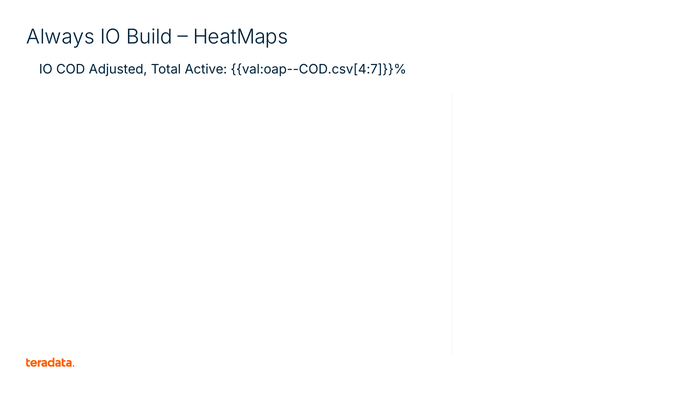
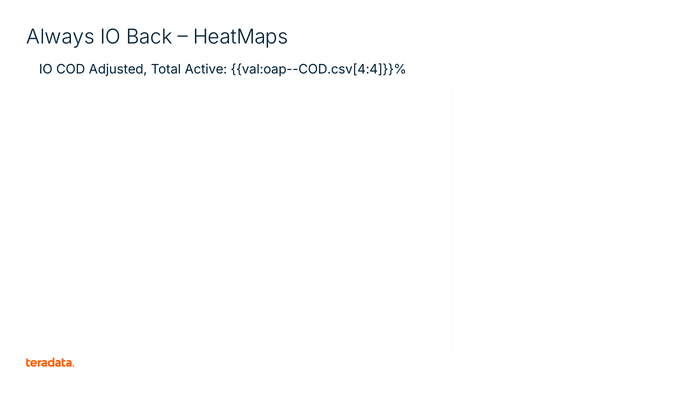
Build: Build -> Back
val:oap--COD.csv[4:7]}}%: val:oap--COD.csv[4:7]}}% -> val:oap--COD.csv[4:4]}}%
